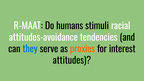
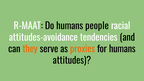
stimuli: stimuli -> people
they colour: blue -> orange
for interest: interest -> humans
